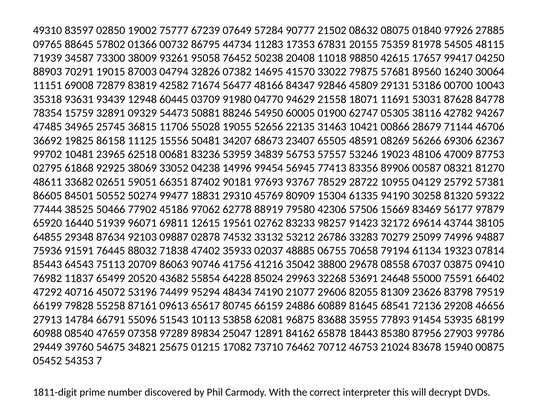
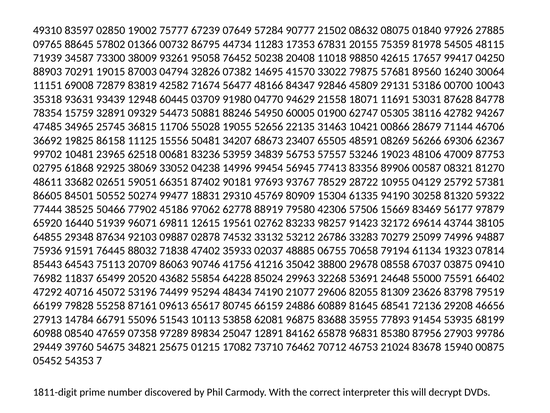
18443: 18443 -> 96831
